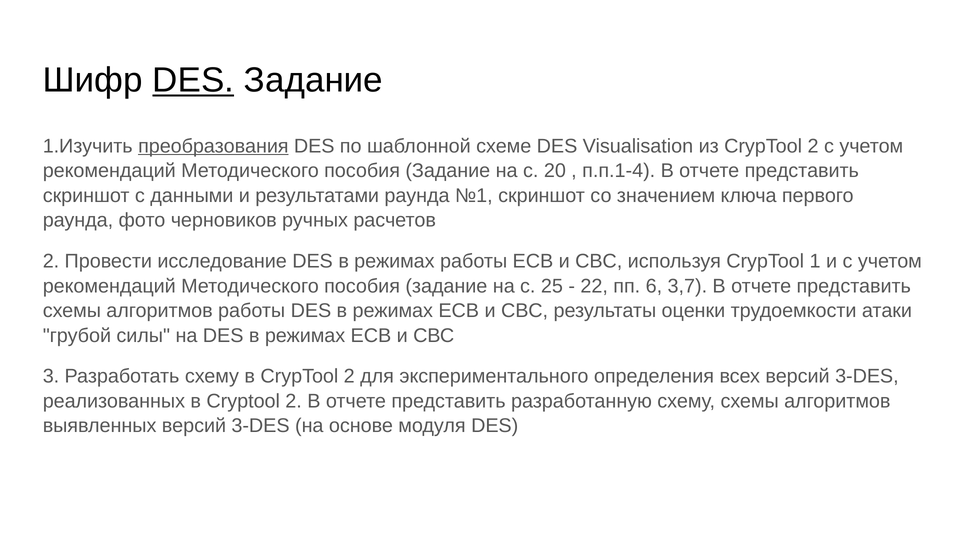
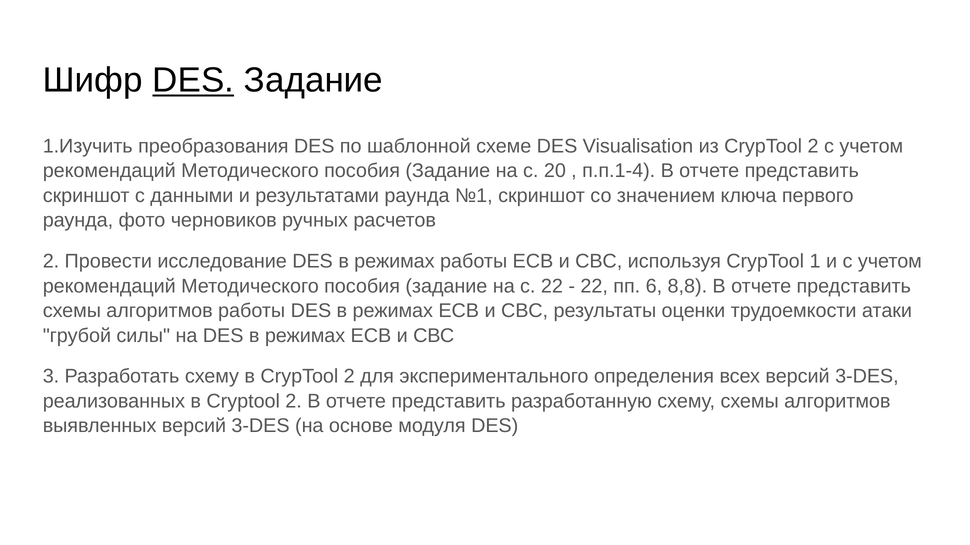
преобразования underline: present -> none
с 25: 25 -> 22
3,7: 3,7 -> 8,8
